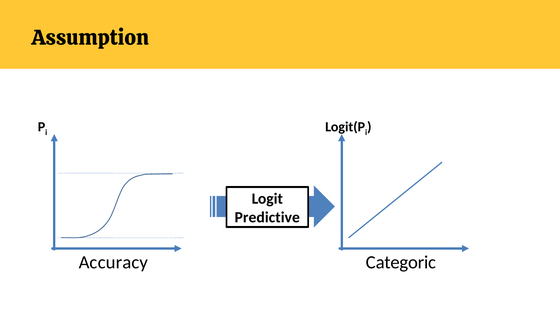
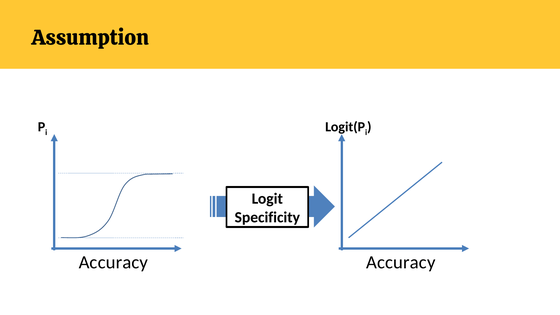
Predictive: Predictive -> Specificity
Categoric at (401, 262): Categoric -> Accuracy
